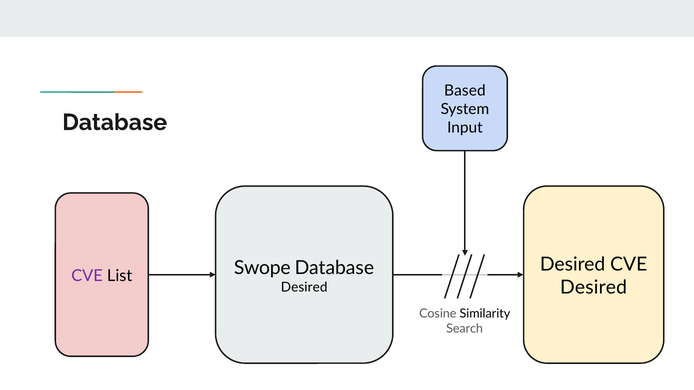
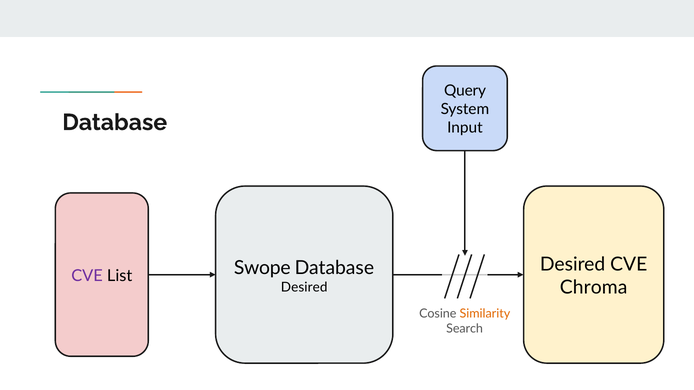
Based: Based -> Query
Desired at (594, 288): Desired -> Chroma
Similarity colour: black -> orange
